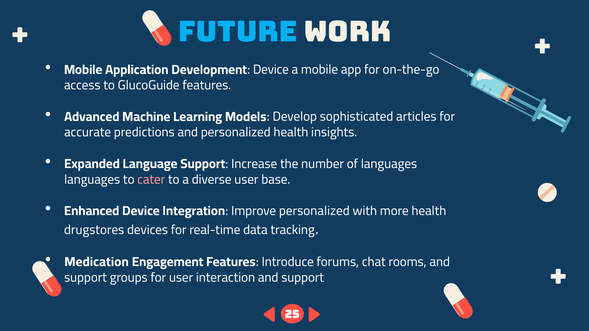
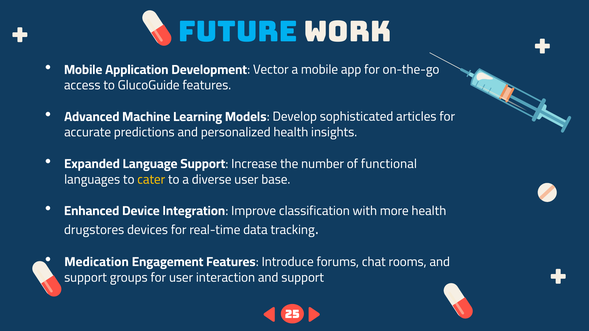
Device at (271, 70): Device -> Vector
of languages: languages -> functional
cater colour: pink -> yellow
Improve personalized: personalized -> classification
